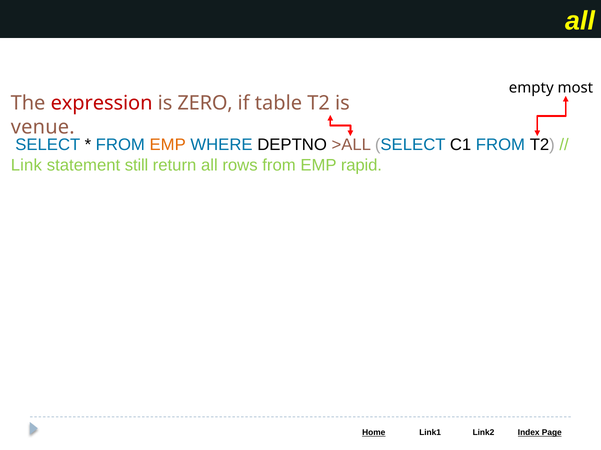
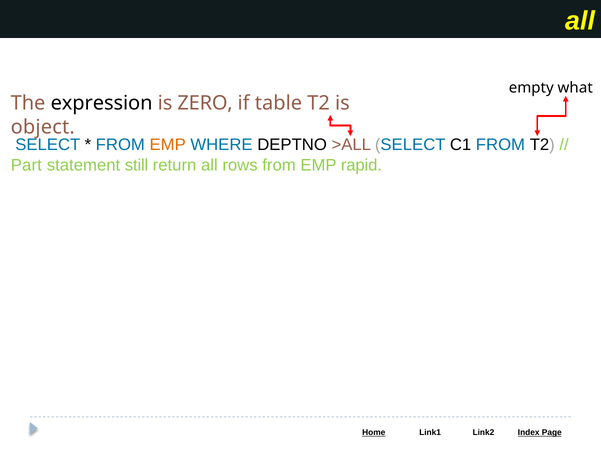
most: most -> what
expression colour: red -> black
venue: venue -> object
Link: Link -> Part
